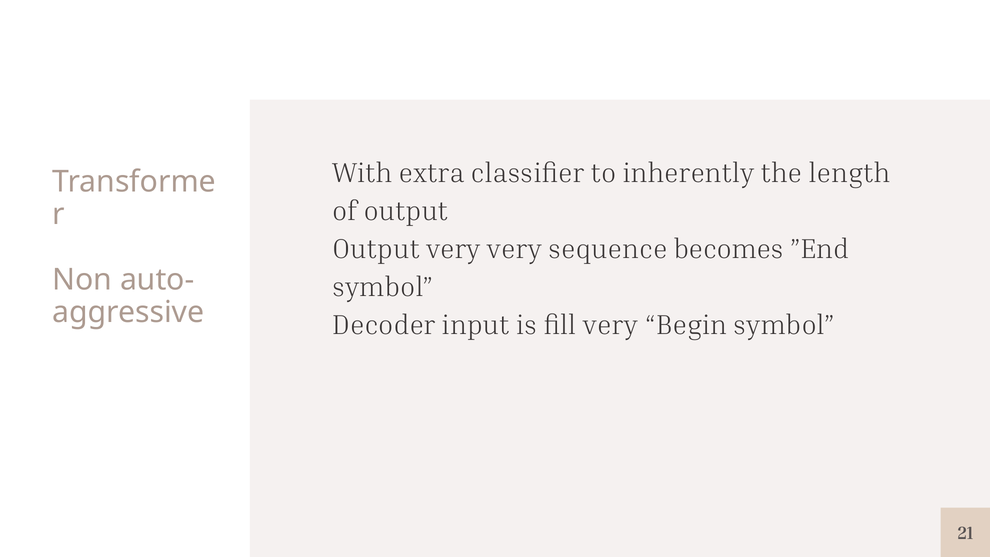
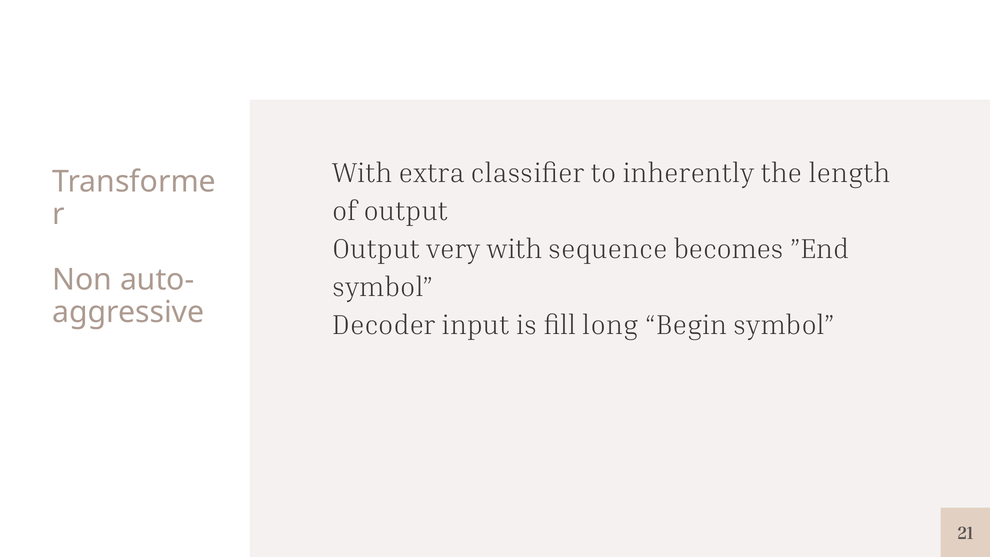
very very: very -> with
fill very: very -> long
